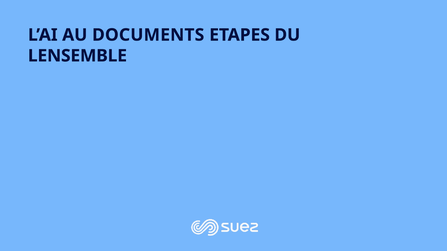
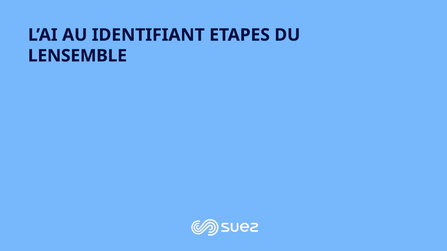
DOCUMENTS: DOCUMENTS -> IDENTIFIANT
